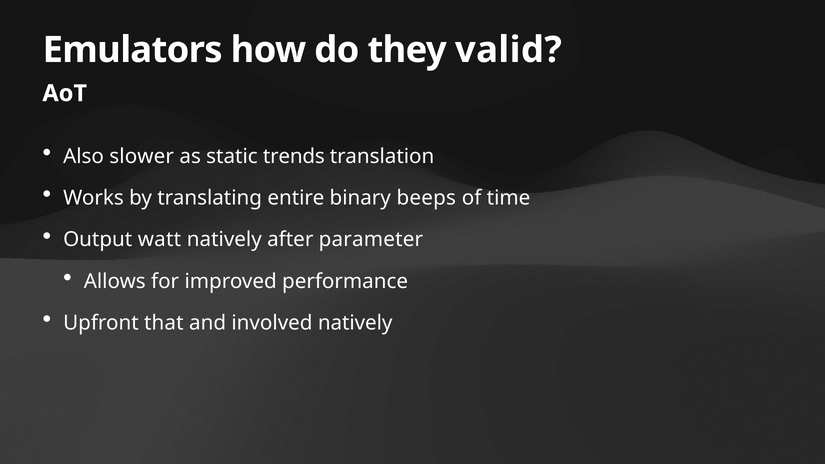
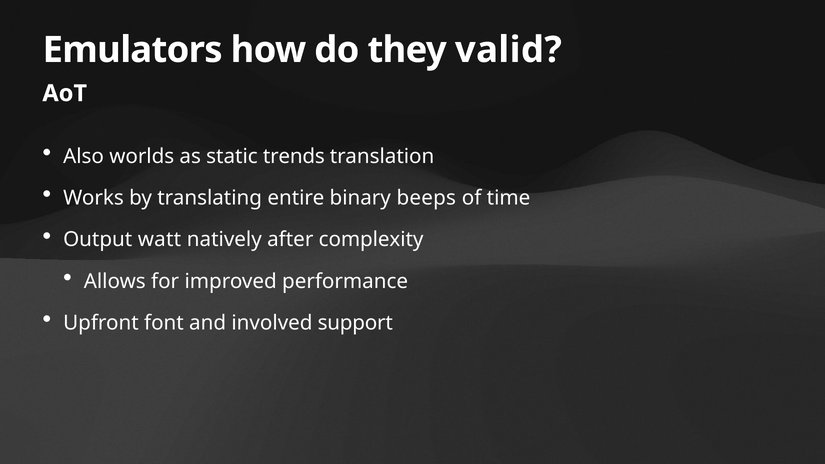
slower: slower -> worlds
parameter: parameter -> complexity
that: that -> font
involved natively: natively -> support
